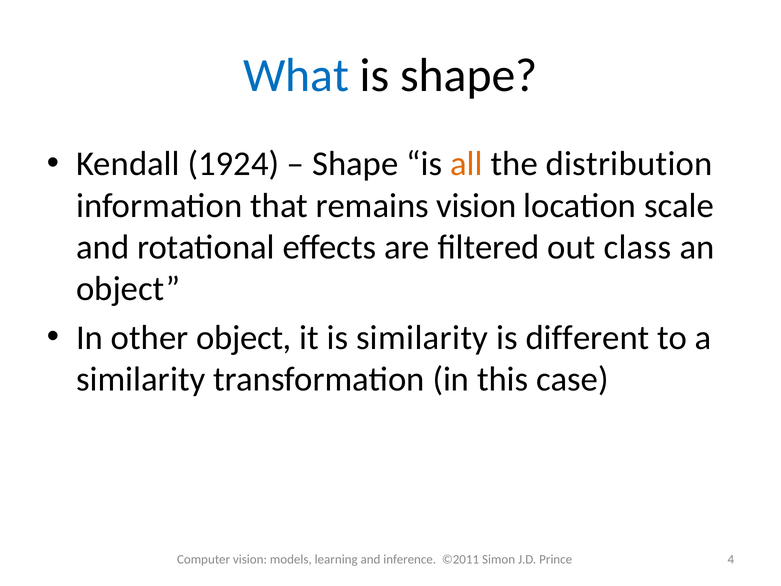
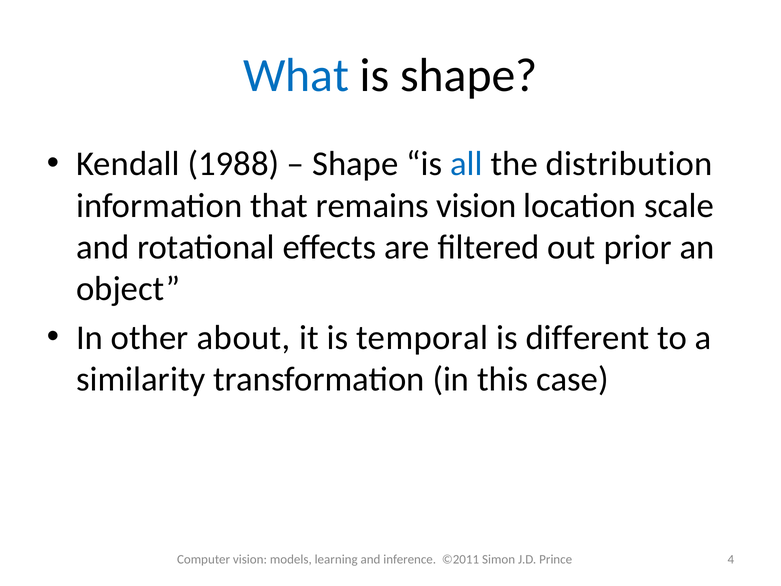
1924: 1924 -> 1988
all colour: orange -> blue
class: class -> prior
other object: object -> about
is similarity: similarity -> temporal
